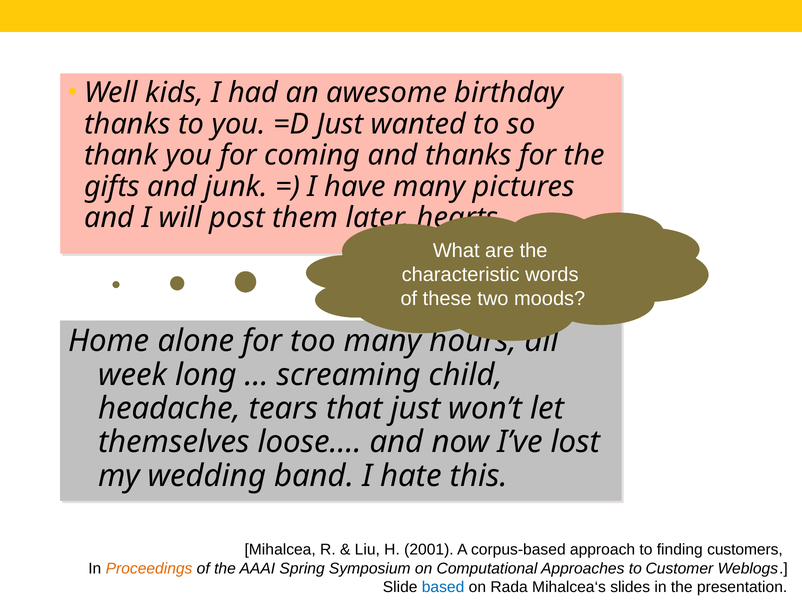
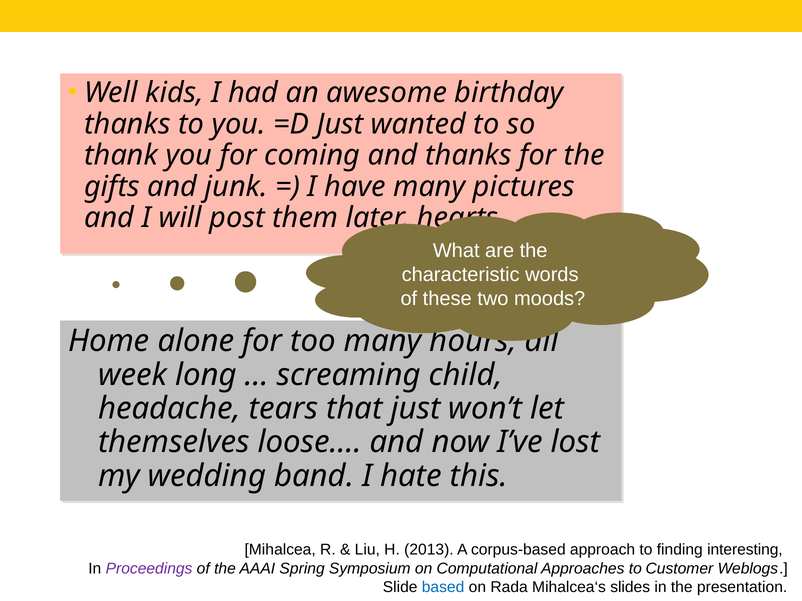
2001: 2001 -> 2013
customers: customers -> interesting
Proceedings colour: orange -> purple
